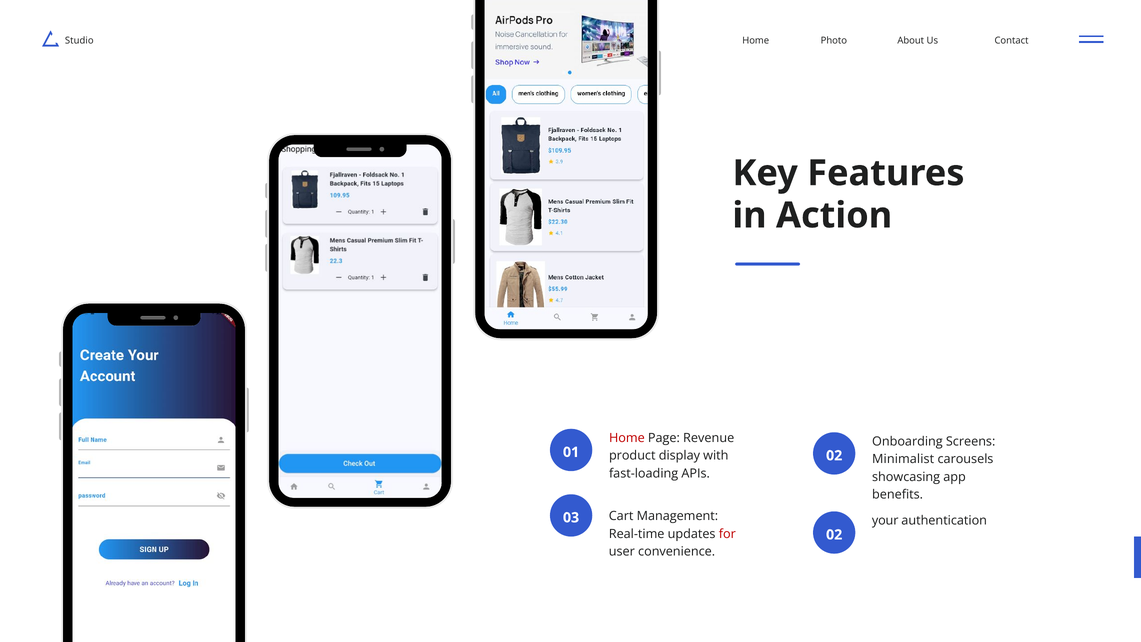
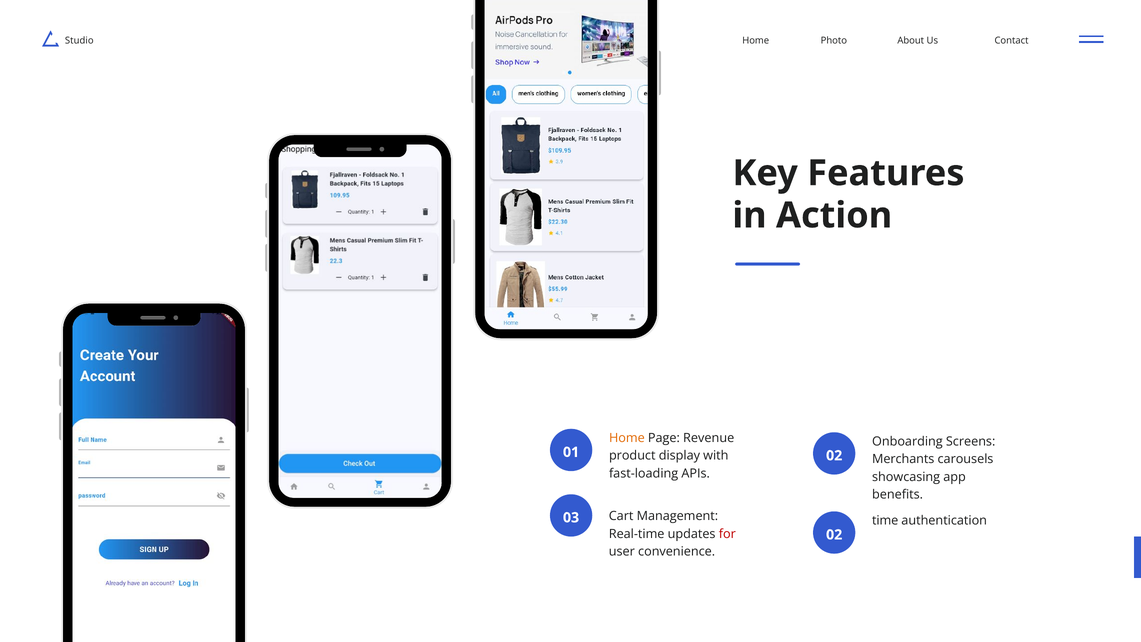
Home at (627, 438) colour: red -> orange
Minimalist: Minimalist -> Merchants
your: your -> time
